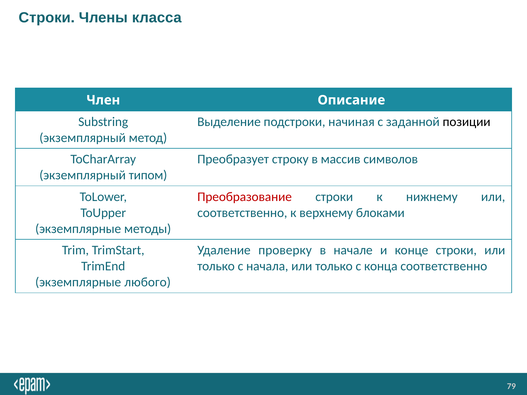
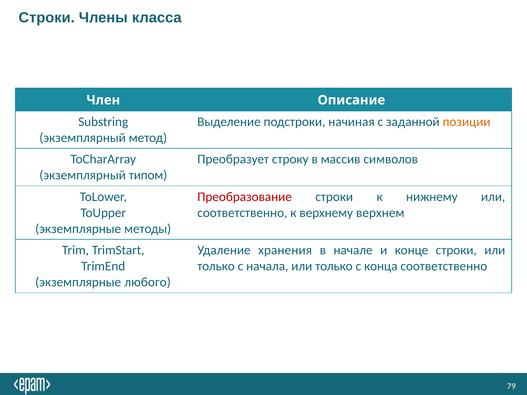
позиции colour: black -> orange
блоками: блоками -> верхнем
проверку: проверку -> хранения
